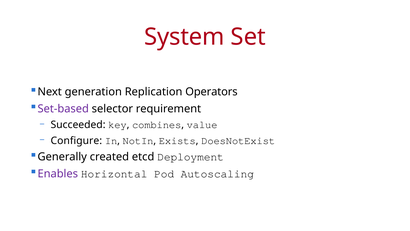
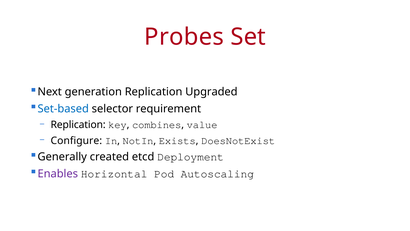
System: System -> Probes
Operators: Operators -> Upgraded
Set-based colour: purple -> blue
Succeeded at (78, 125): Succeeded -> Replication
